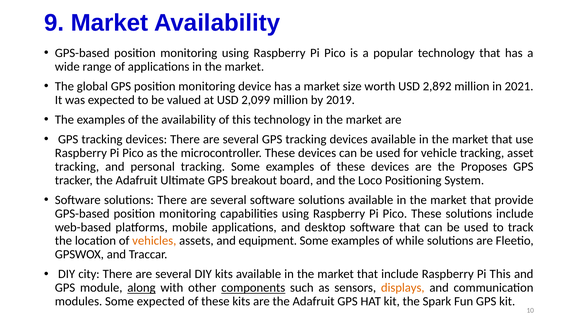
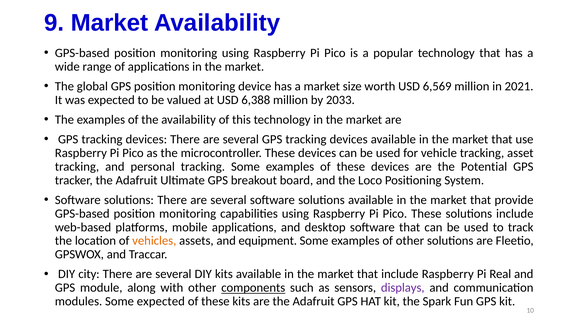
2,892: 2,892 -> 6,569
2,099: 2,099 -> 6,388
2019: 2019 -> 2033
Proposes: Proposes -> Potential
of while: while -> other
Pi This: This -> Real
along underline: present -> none
displays colour: orange -> purple
